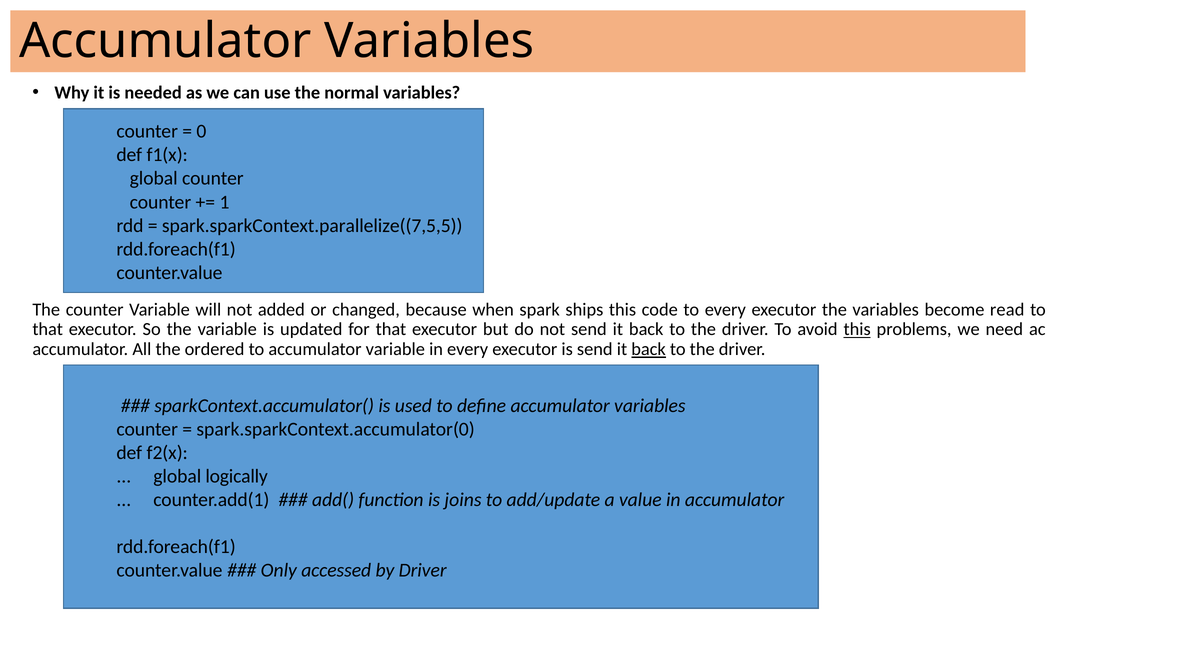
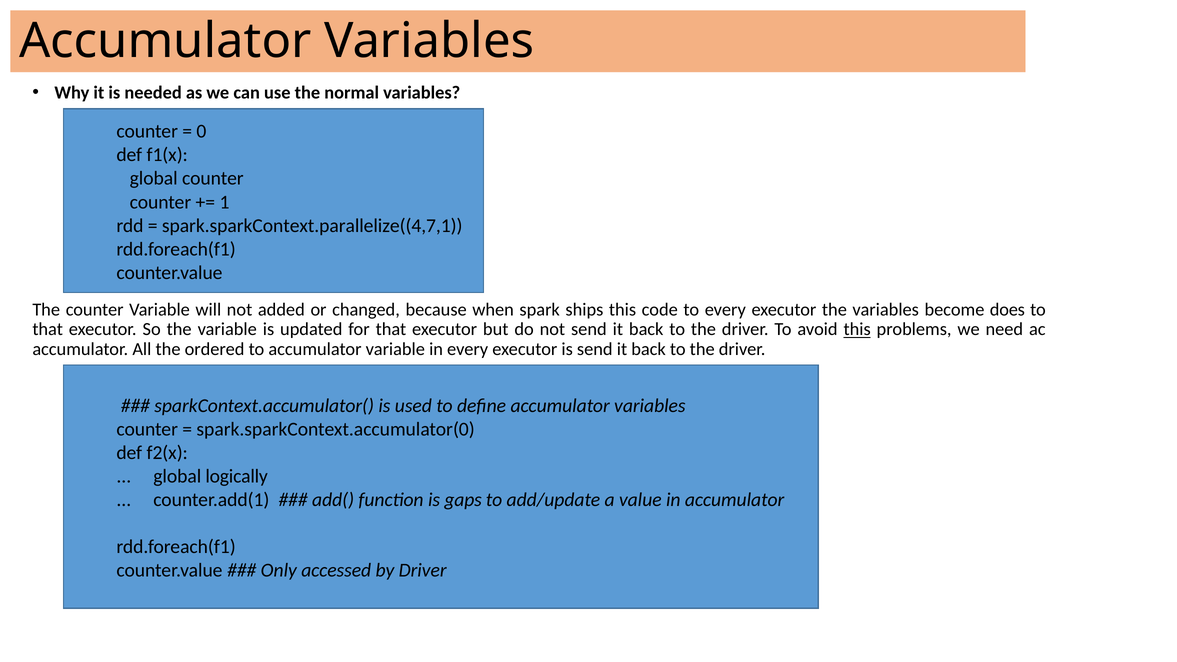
spark.sparkContext.parallelize((7,5,5: spark.sparkContext.parallelize((7,5,5 -> spark.sparkContext.parallelize((4,7,1
read: read -> does
back at (649, 349) underline: present -> none
joins: joins -> gaps
